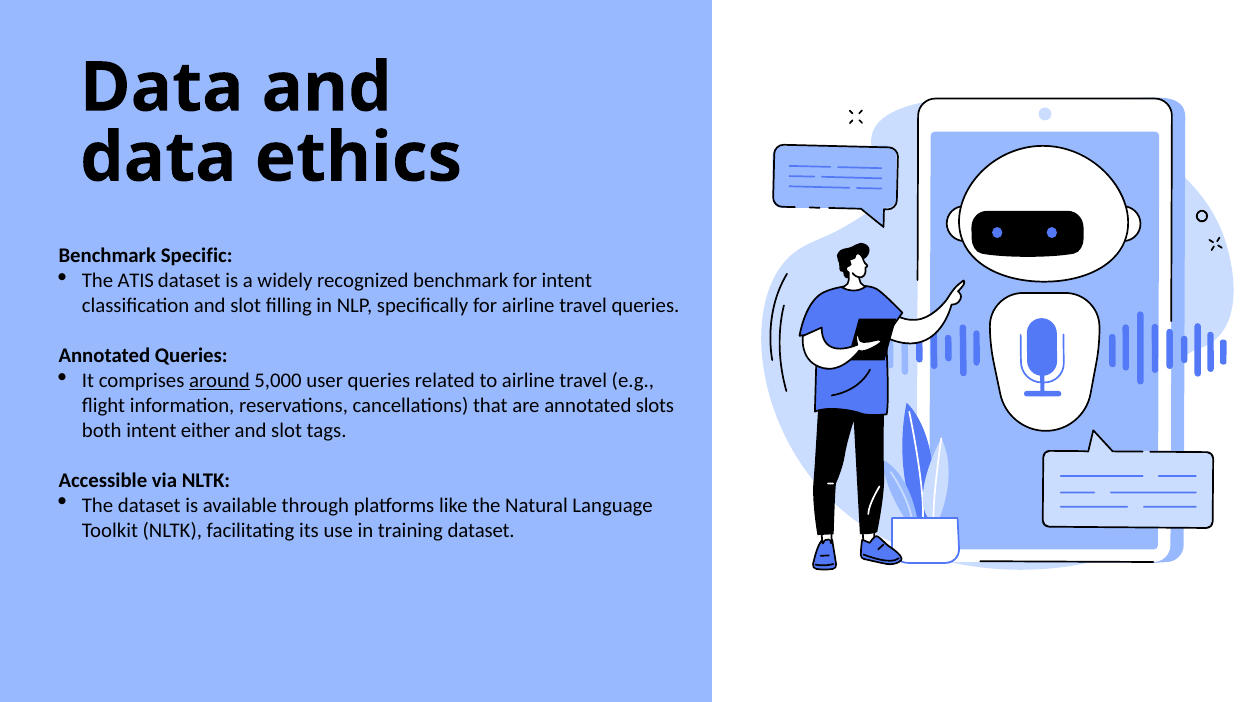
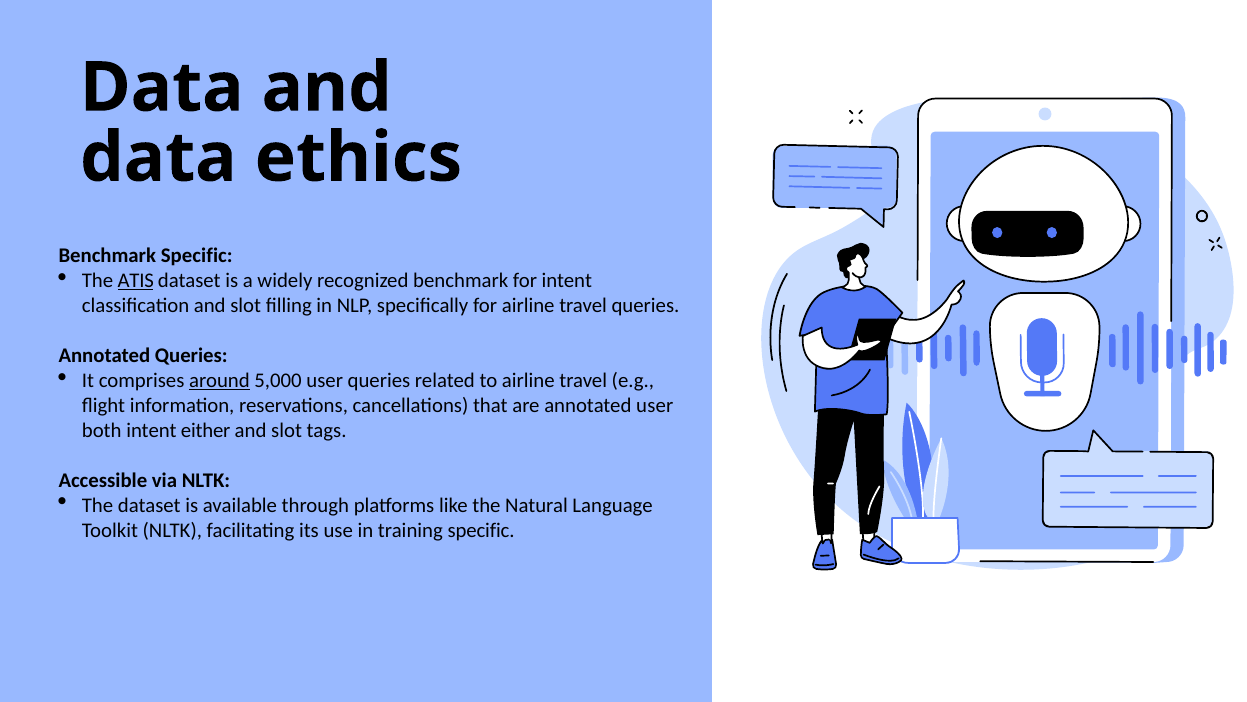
ATIS underline: none -> present
annotated slots: slots -> user
training dataset: dataset -> specific
